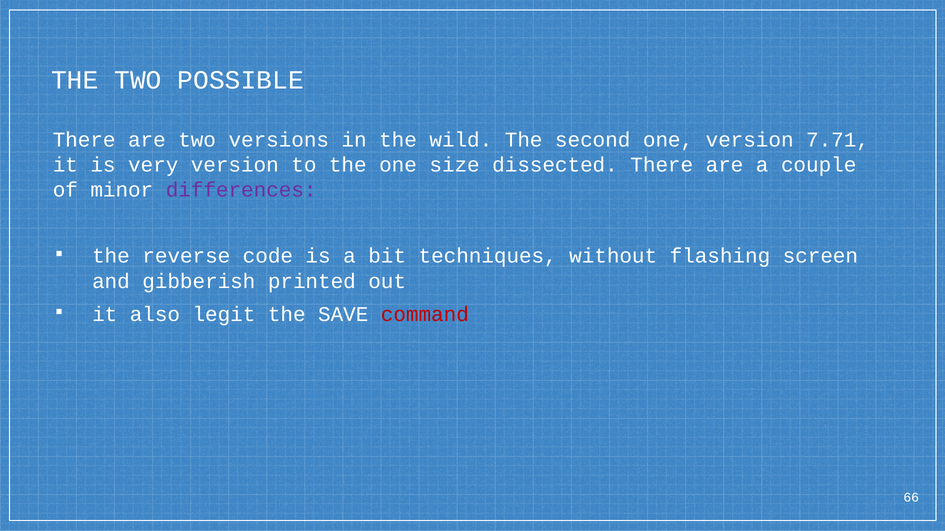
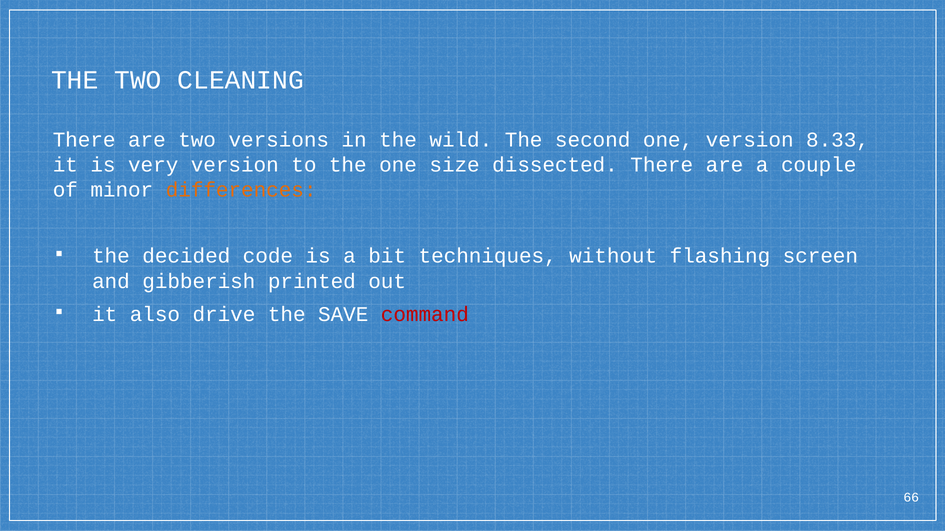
POSSIBLE: POSSIBLE -> CLEANING
7.71: 7.71 -> 8.33
differences colour: purple -> orange
reverse: reverse -> decided
legit: legit -> drive
